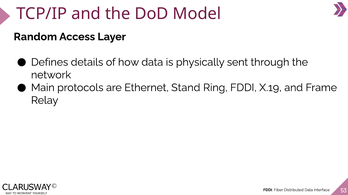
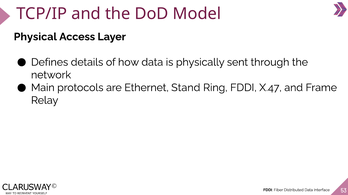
Random: Random -> Physical
X.19: X.19 -> X.47
